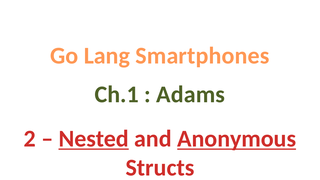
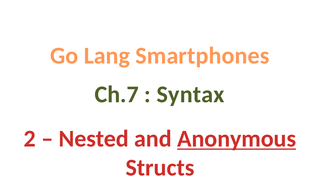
Ch.1: Ch.1 -> Ch.7
Adams: Adams -> Syntax
Nested underline: present -> none
